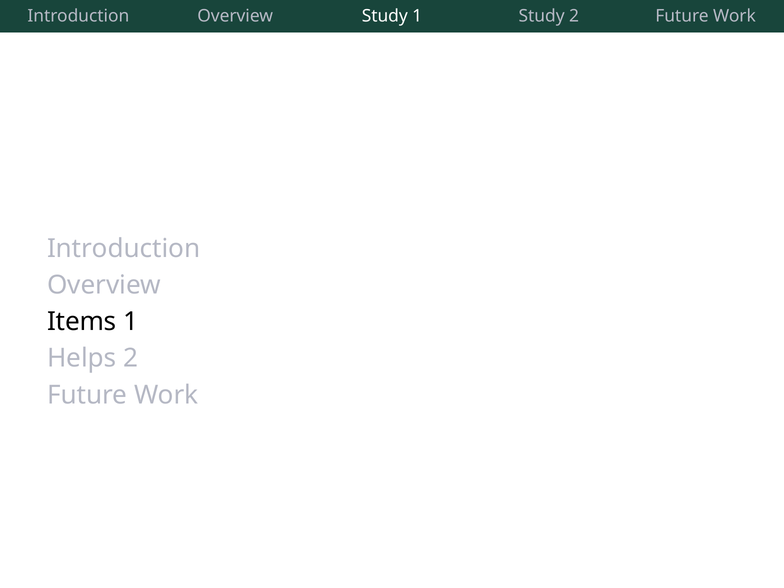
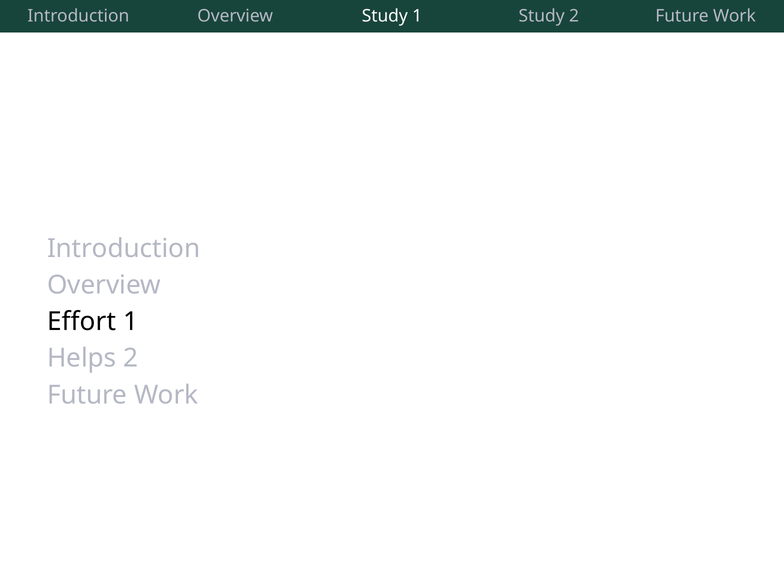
Items: Items -> Effort
